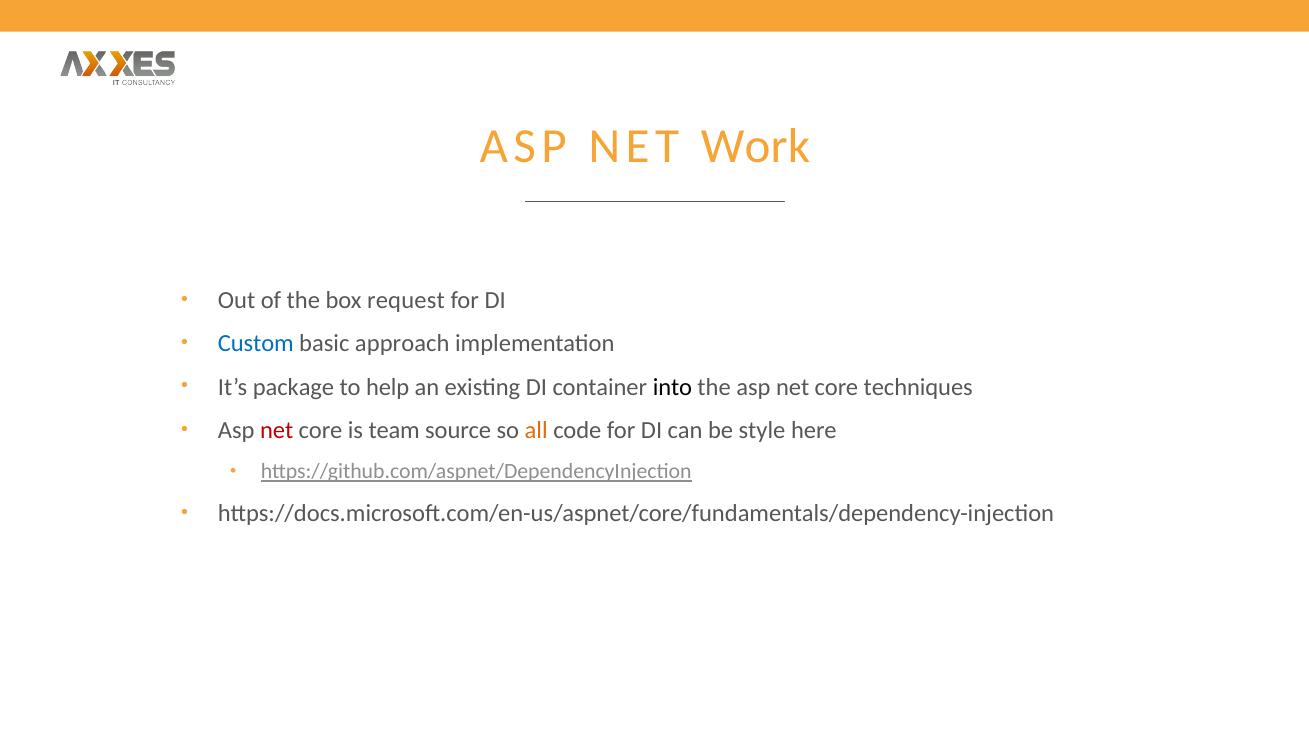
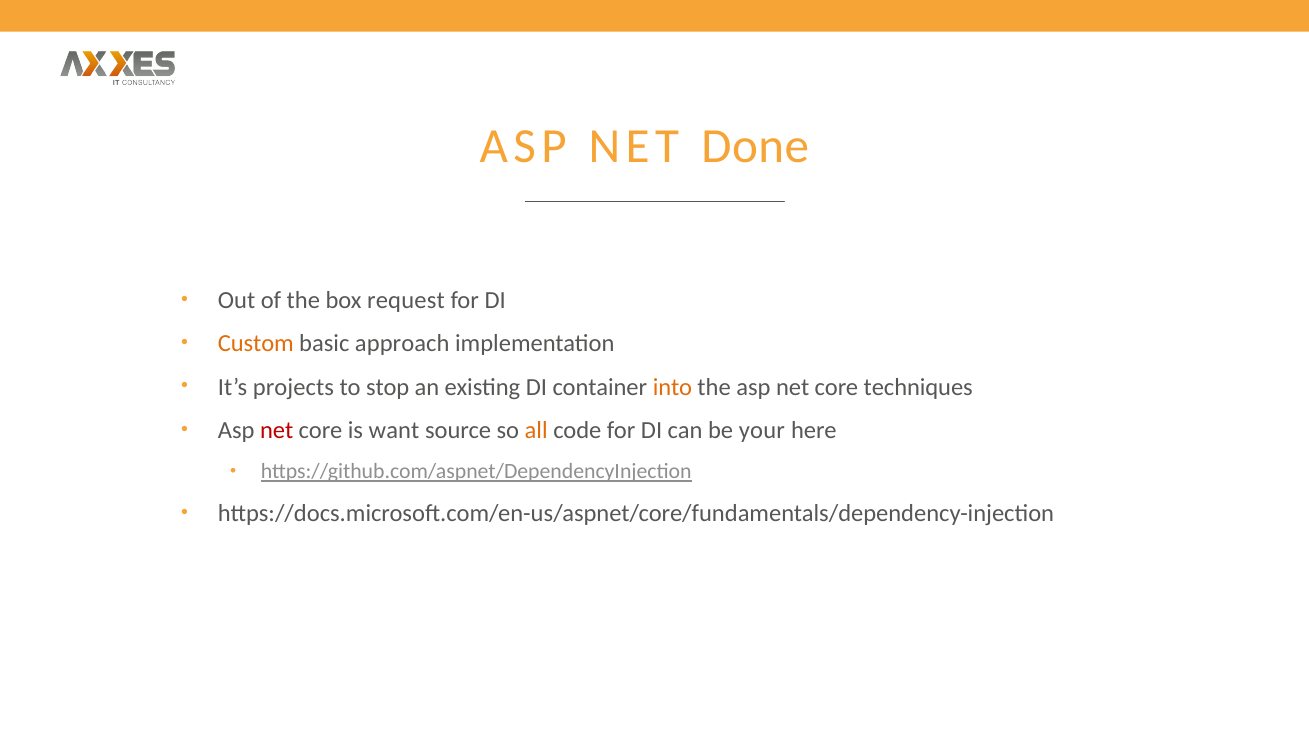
Work: Work -> Done
Custom colour: blue -> orange
package: package -> projects
help: help -> stop
into colour: black -> orange
team: team -> want
style: style -> your
